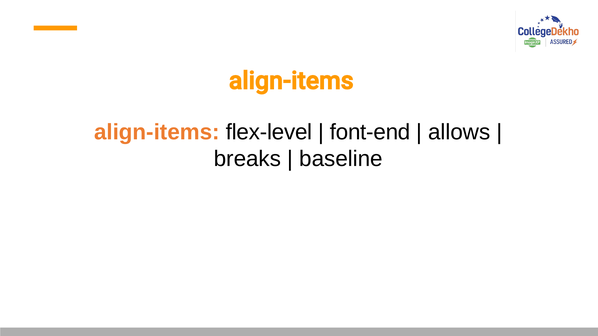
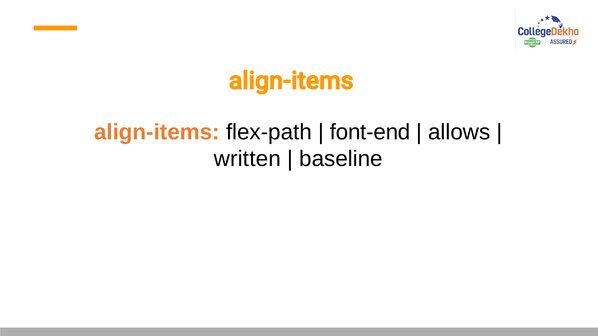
flex-level: flex-level -> flex-path
breaks: breaks -> written
